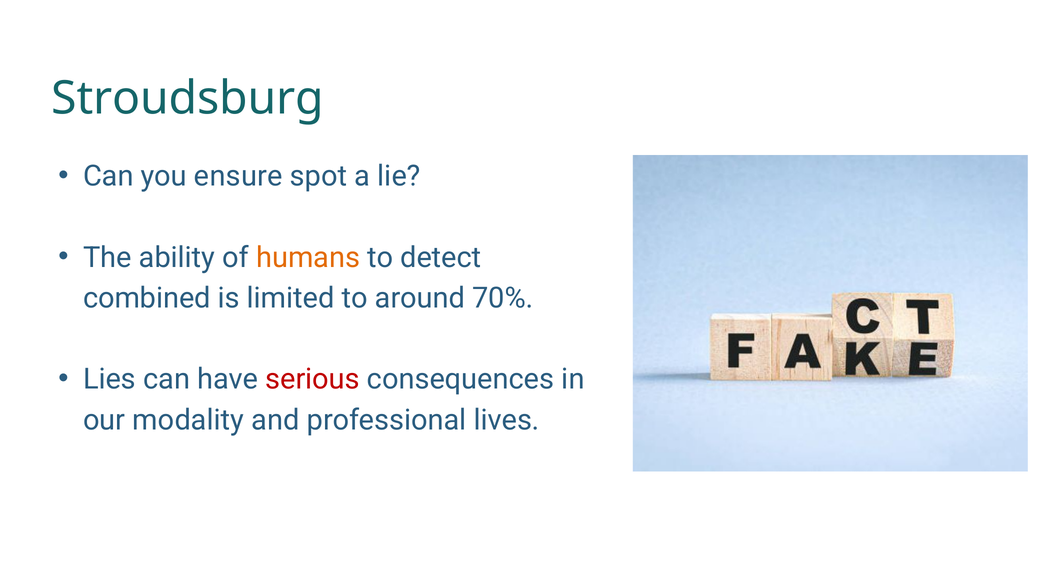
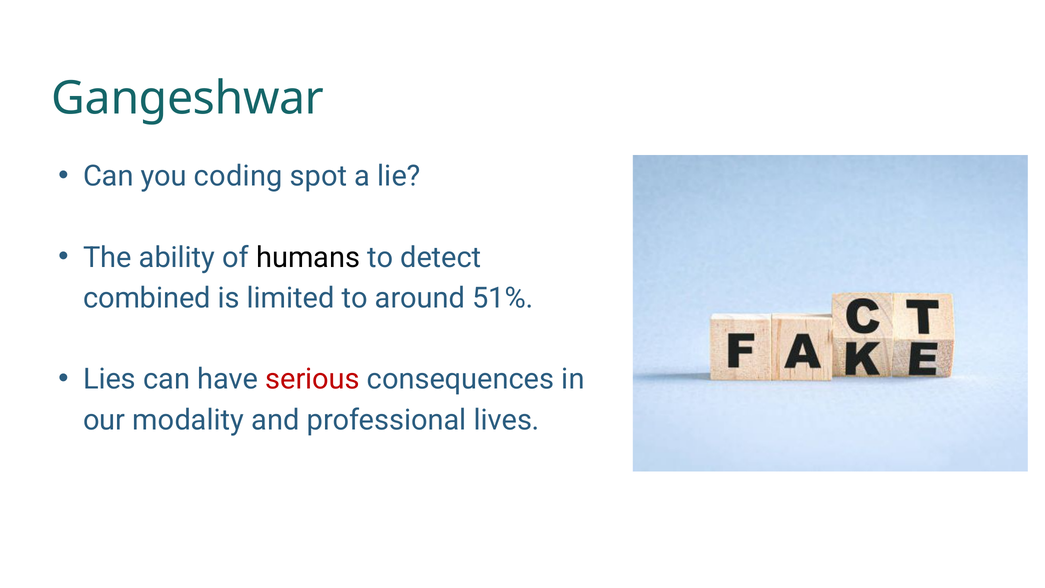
Stroudsburg: Stroudsburg -> Gangeshwar
ensure: ensure -> coding
humans colour: orange -> black
70%: 70% -> 51%
